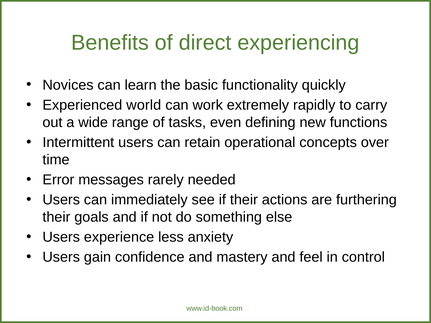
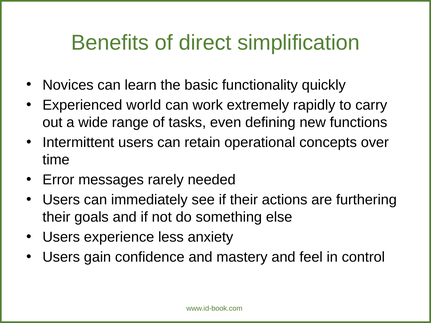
experiencing: experiencing -> simplification
